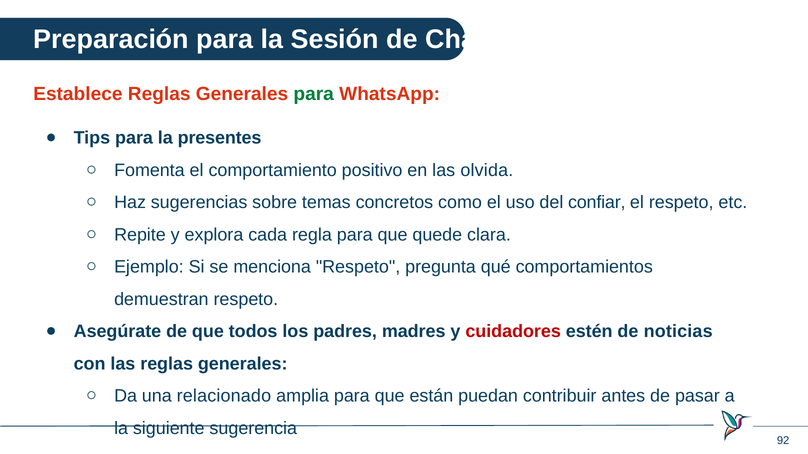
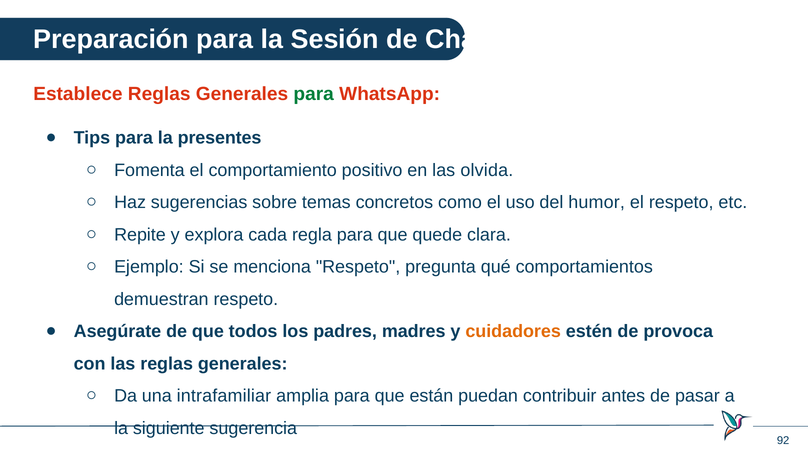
confiar: confiar -> humor
cuidadores colour: red -> orange
noticias: noticias -> provoca
relacionado: relacionado -> intrafamiliar
